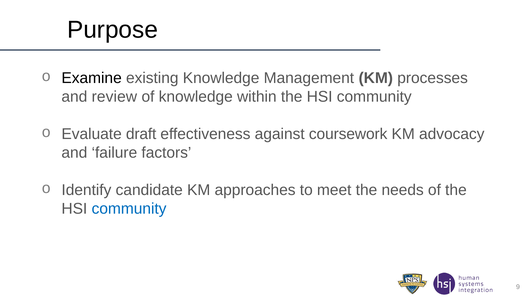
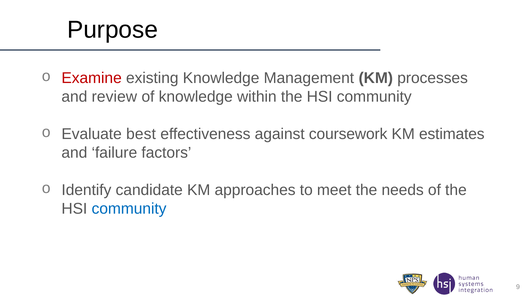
Examine colour: black -> red
draft: draft -> best
advocacy: advocacy -> estimates
